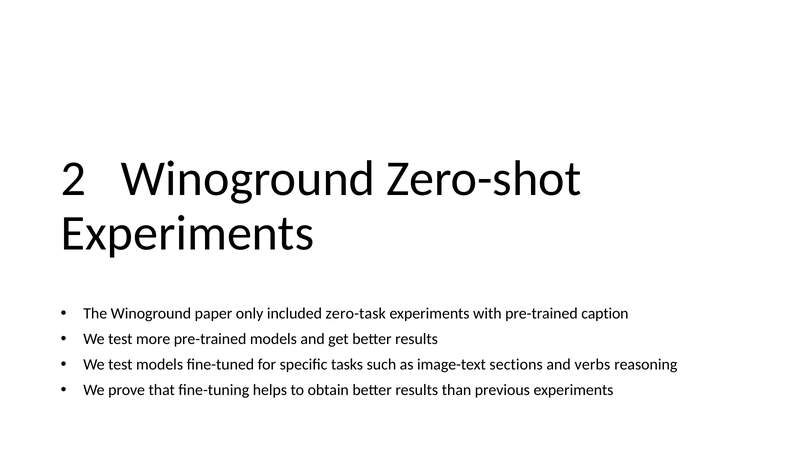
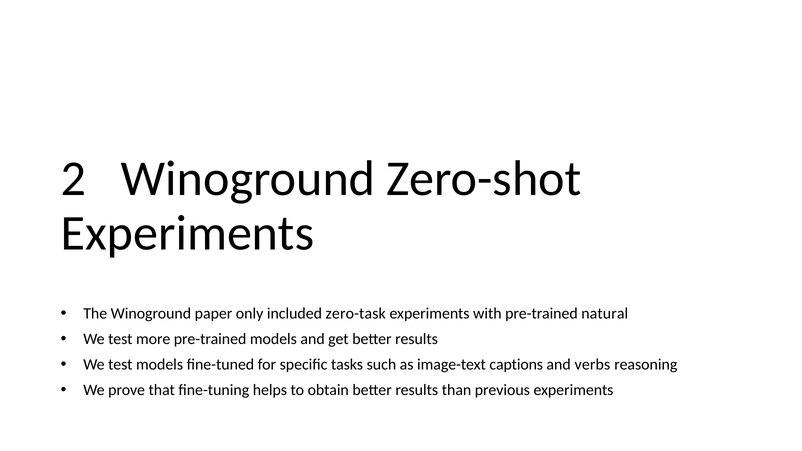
caption: caption -> natural
sections: sections -> captions
